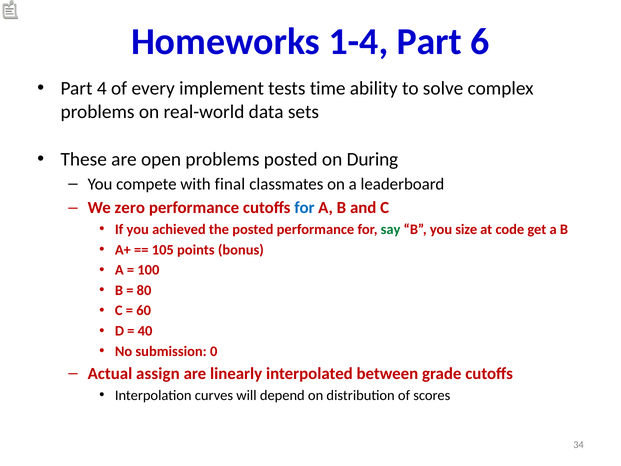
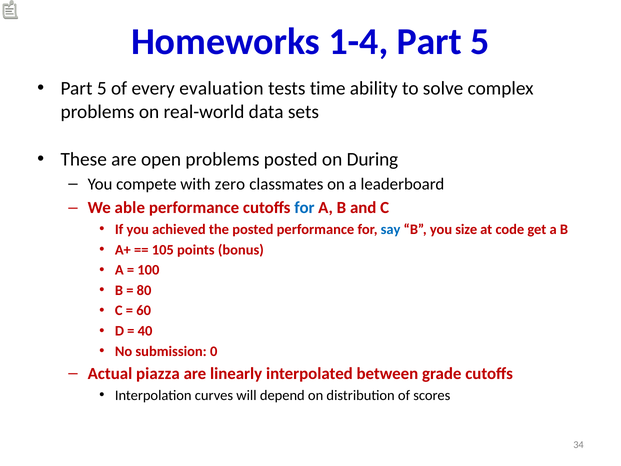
1-4 Part 6: 6 -> 5
4 at (102, 89): 4 -> 5
implement: implement -> evaluation
final: final -> zero
zero: zero -> able
say colour: green -> blue
assign: assign -> piazza
